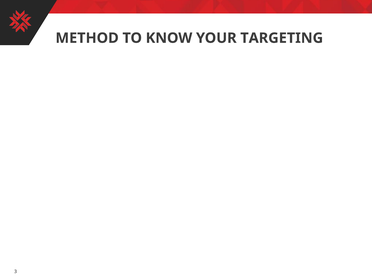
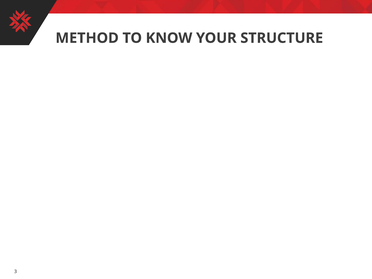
TARGETING: TARGETING -> STRUCTURE
